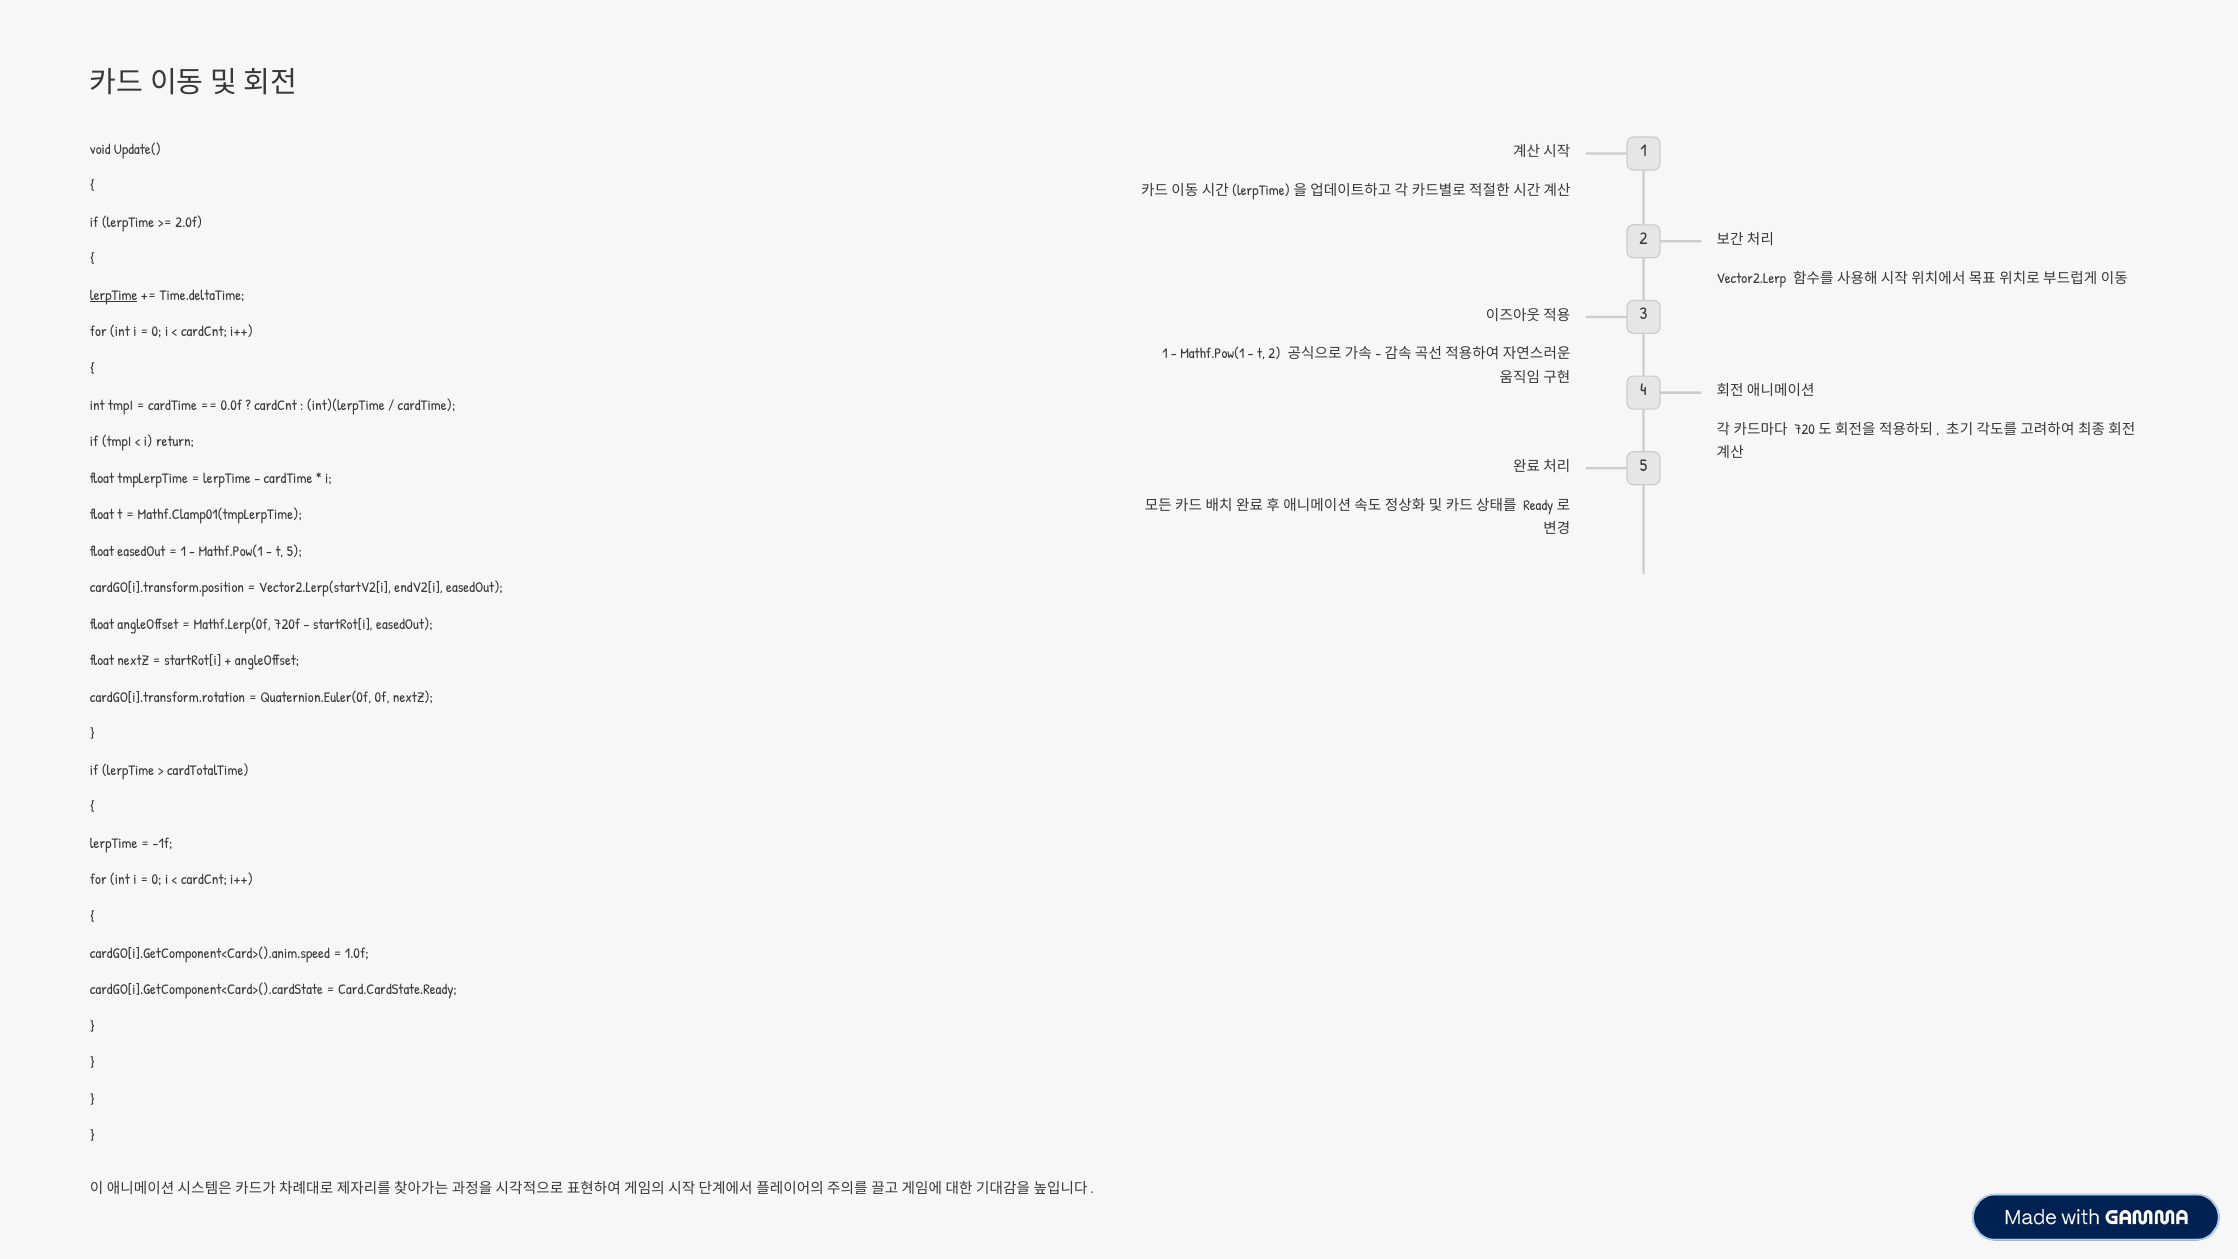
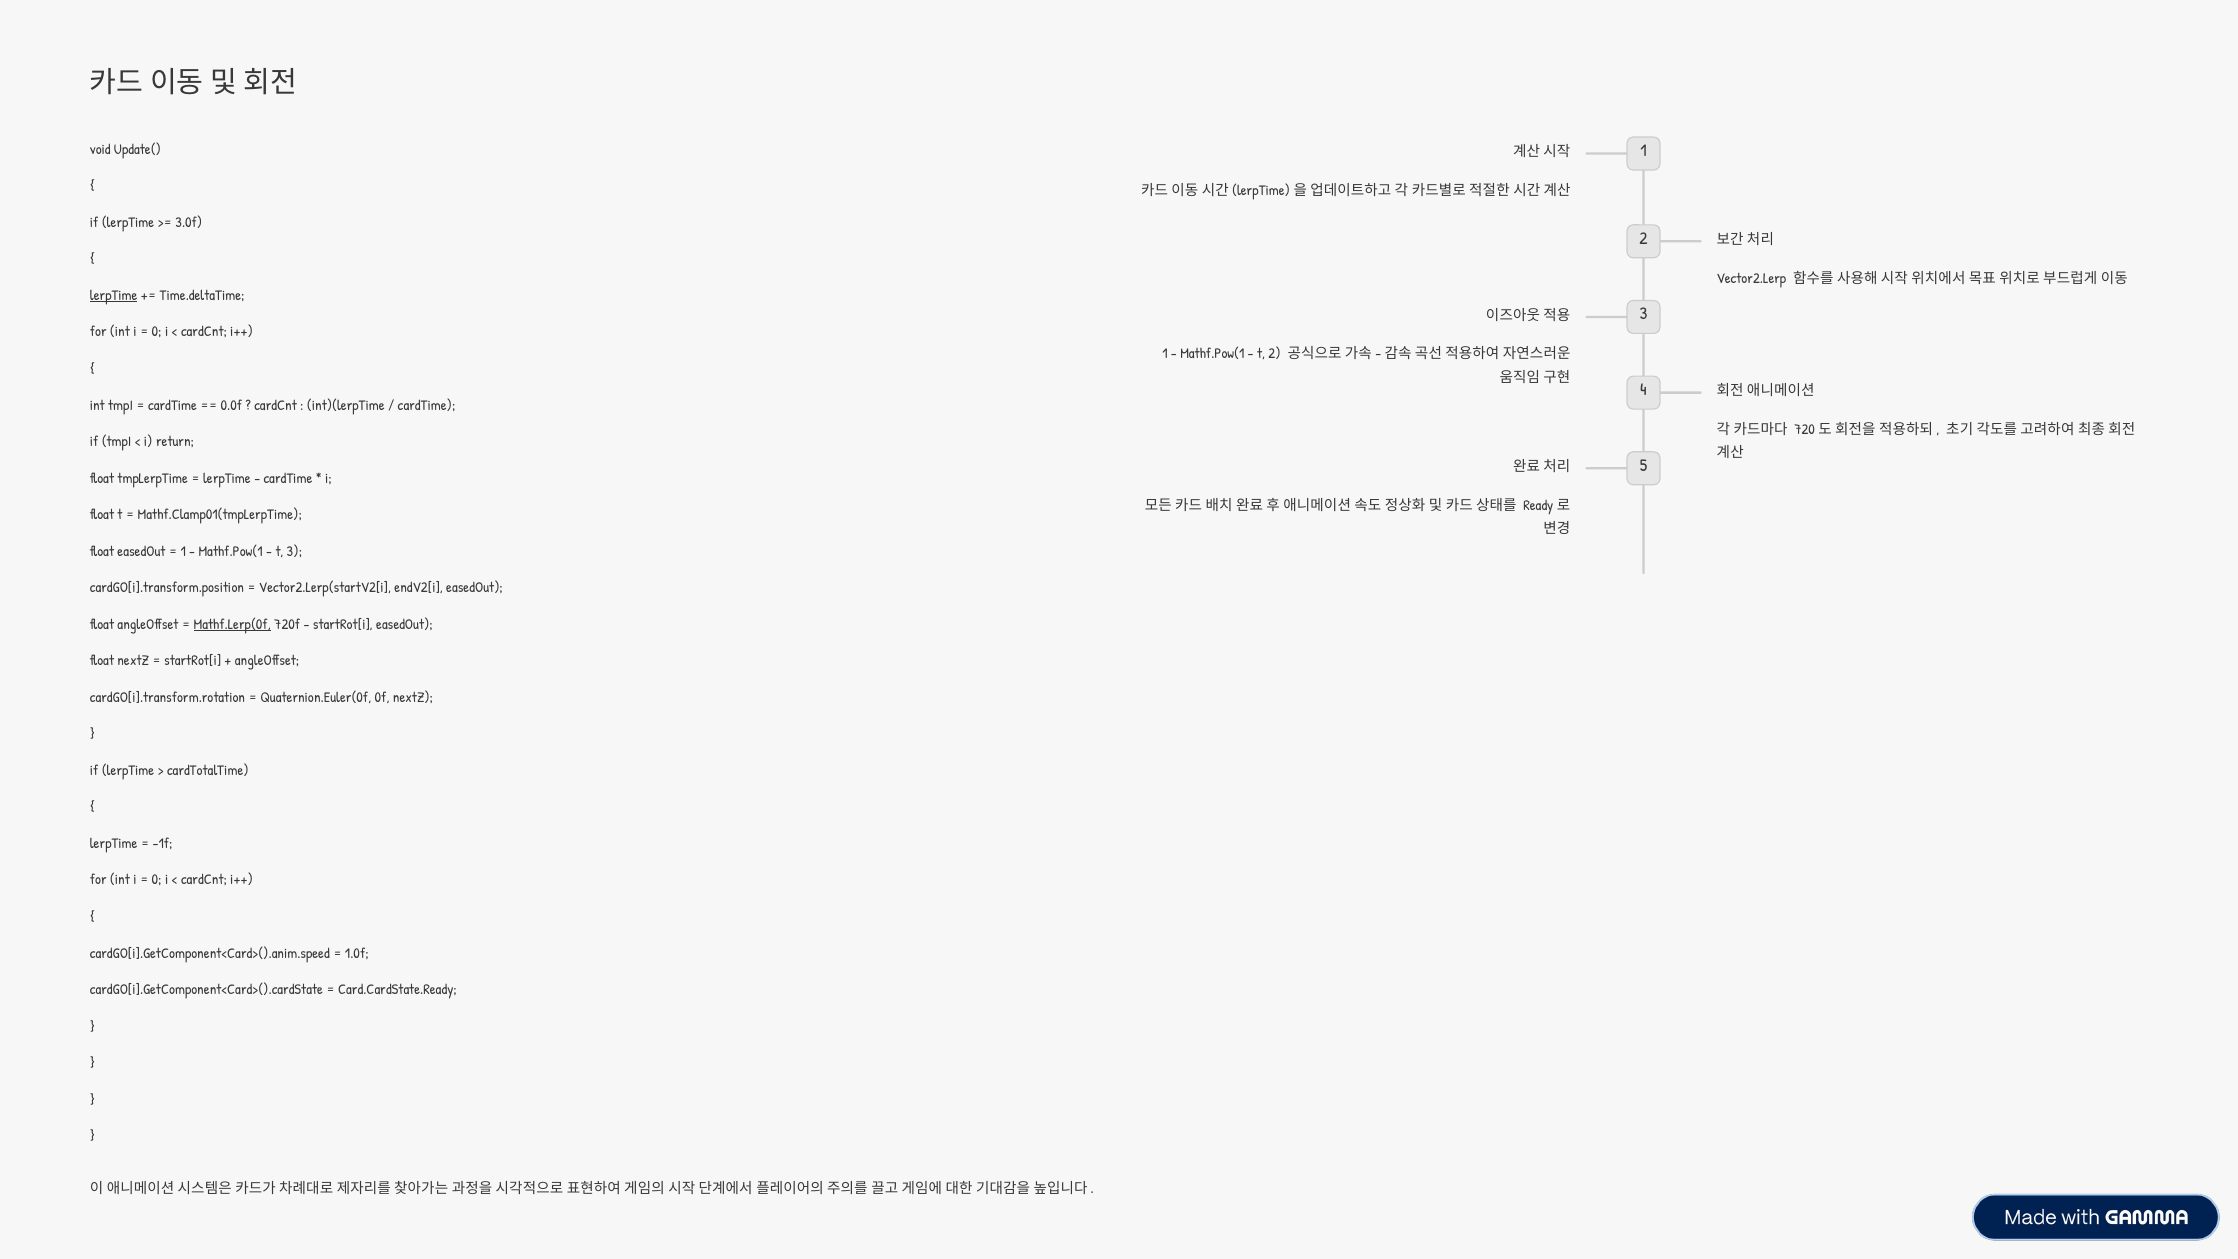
2.0f: 2.0f -> 3.0f
t 5: 5 -> 3
Mathf.Lerp(0f underline: none -> present
